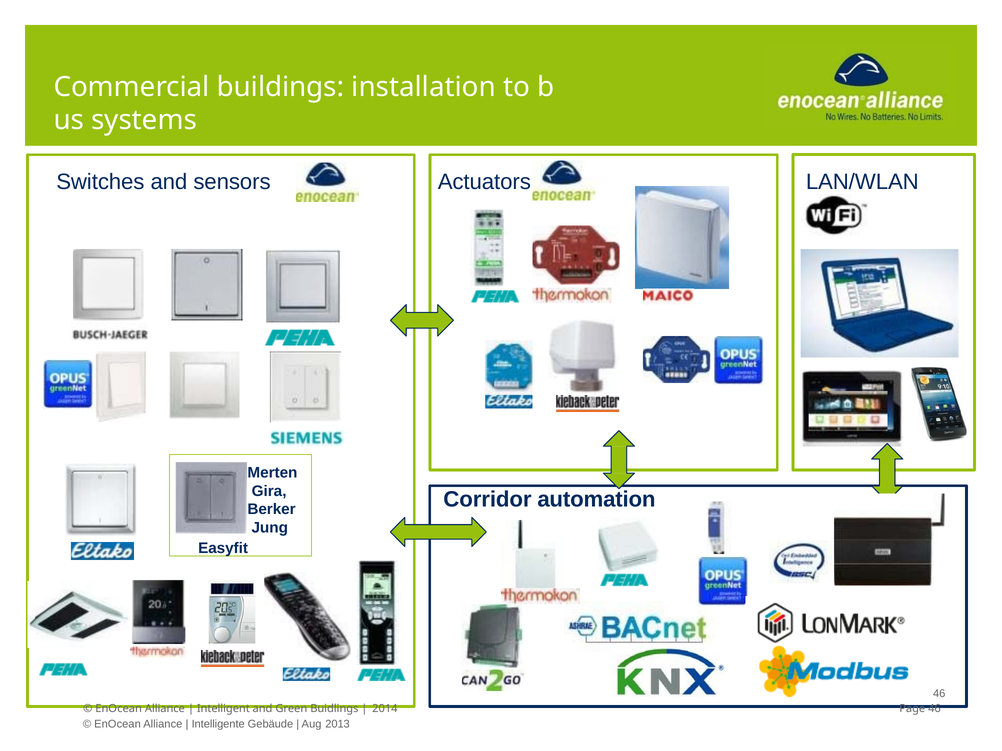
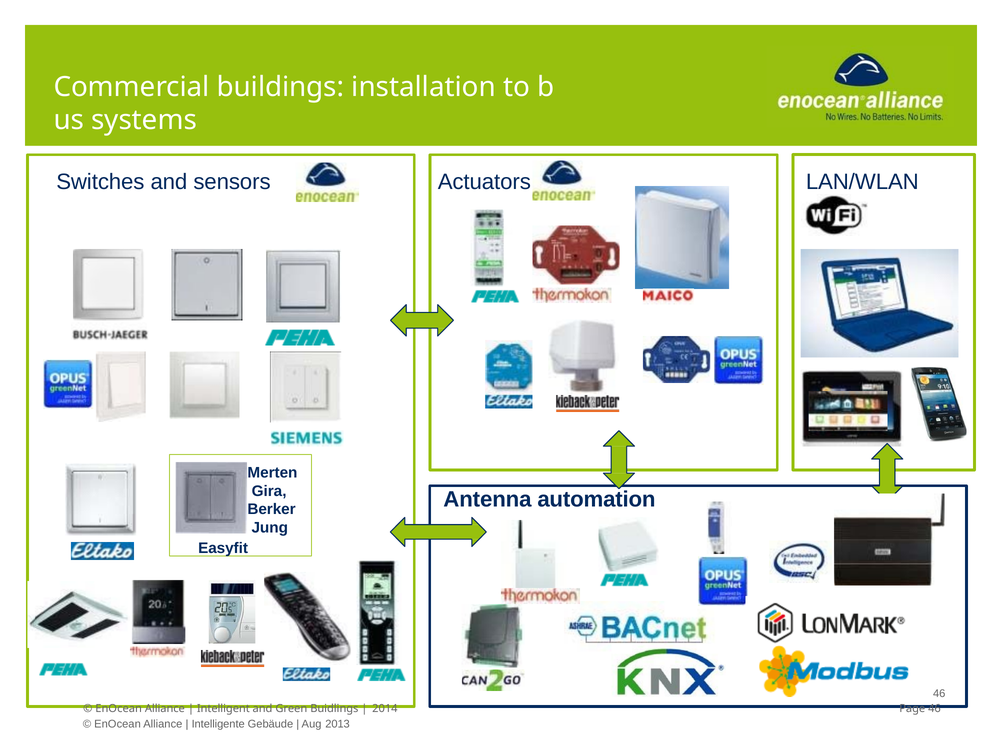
Corridor: Corridor -> Antenna
